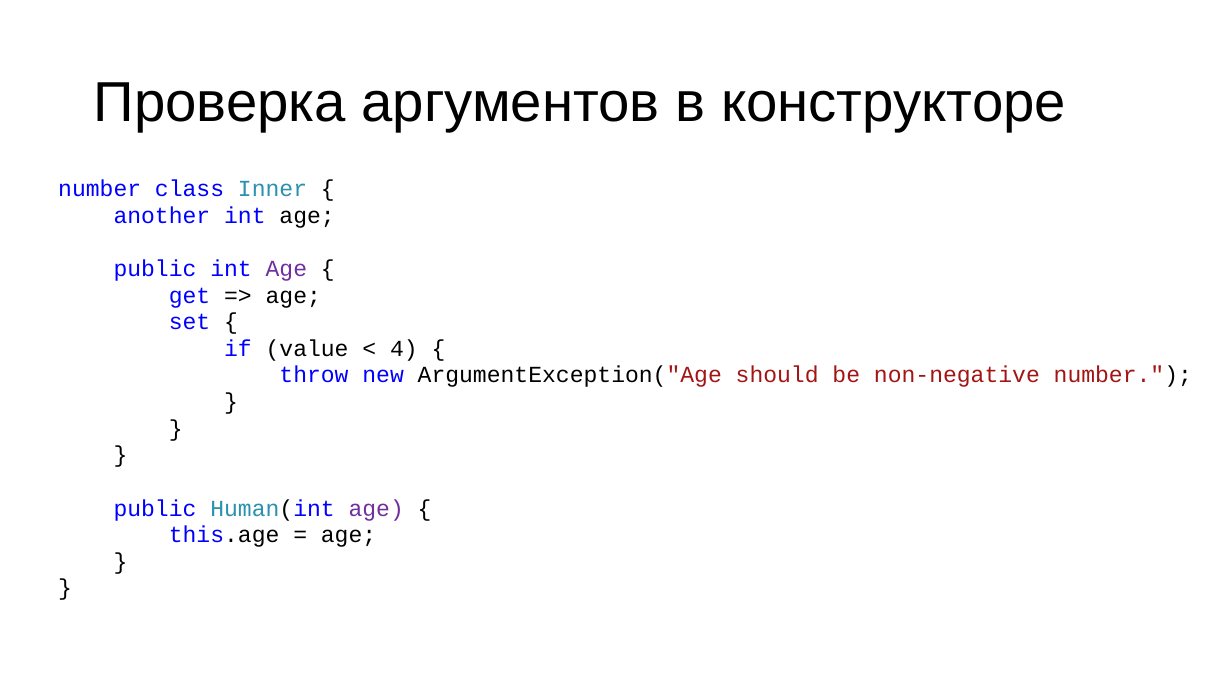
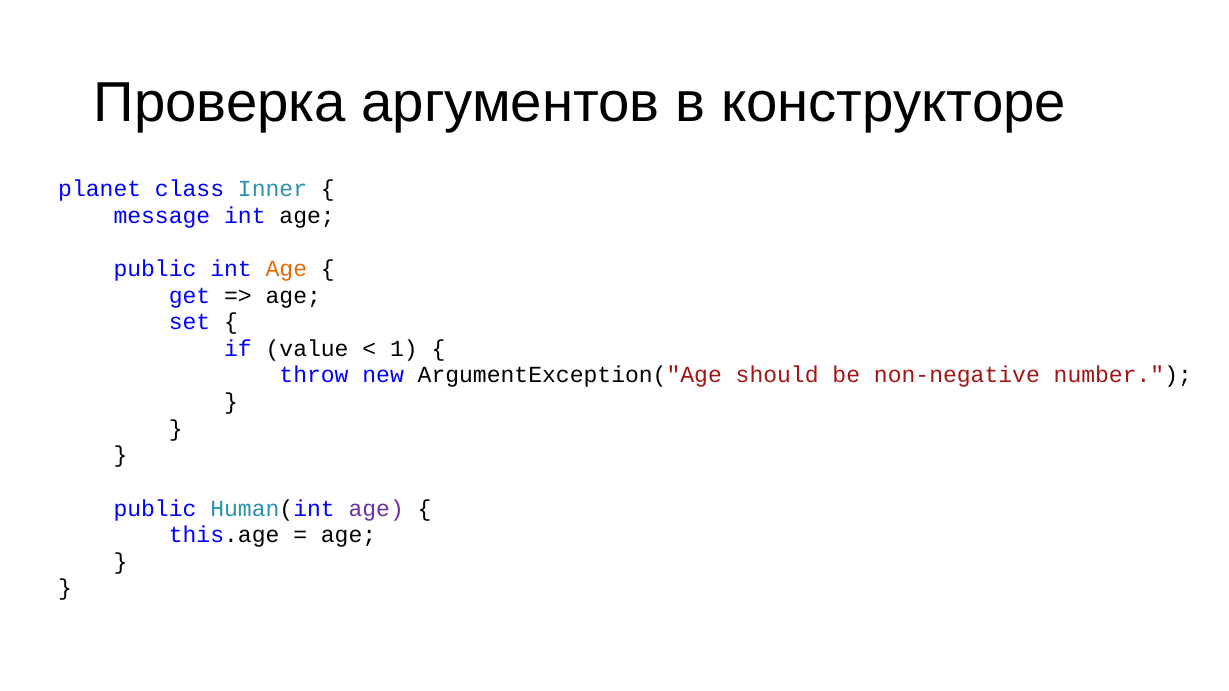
number at (100, 189): number -> planet
another: another -> message
Age at (286, 269) colour: purple -> orange
4: 4 -> 1
